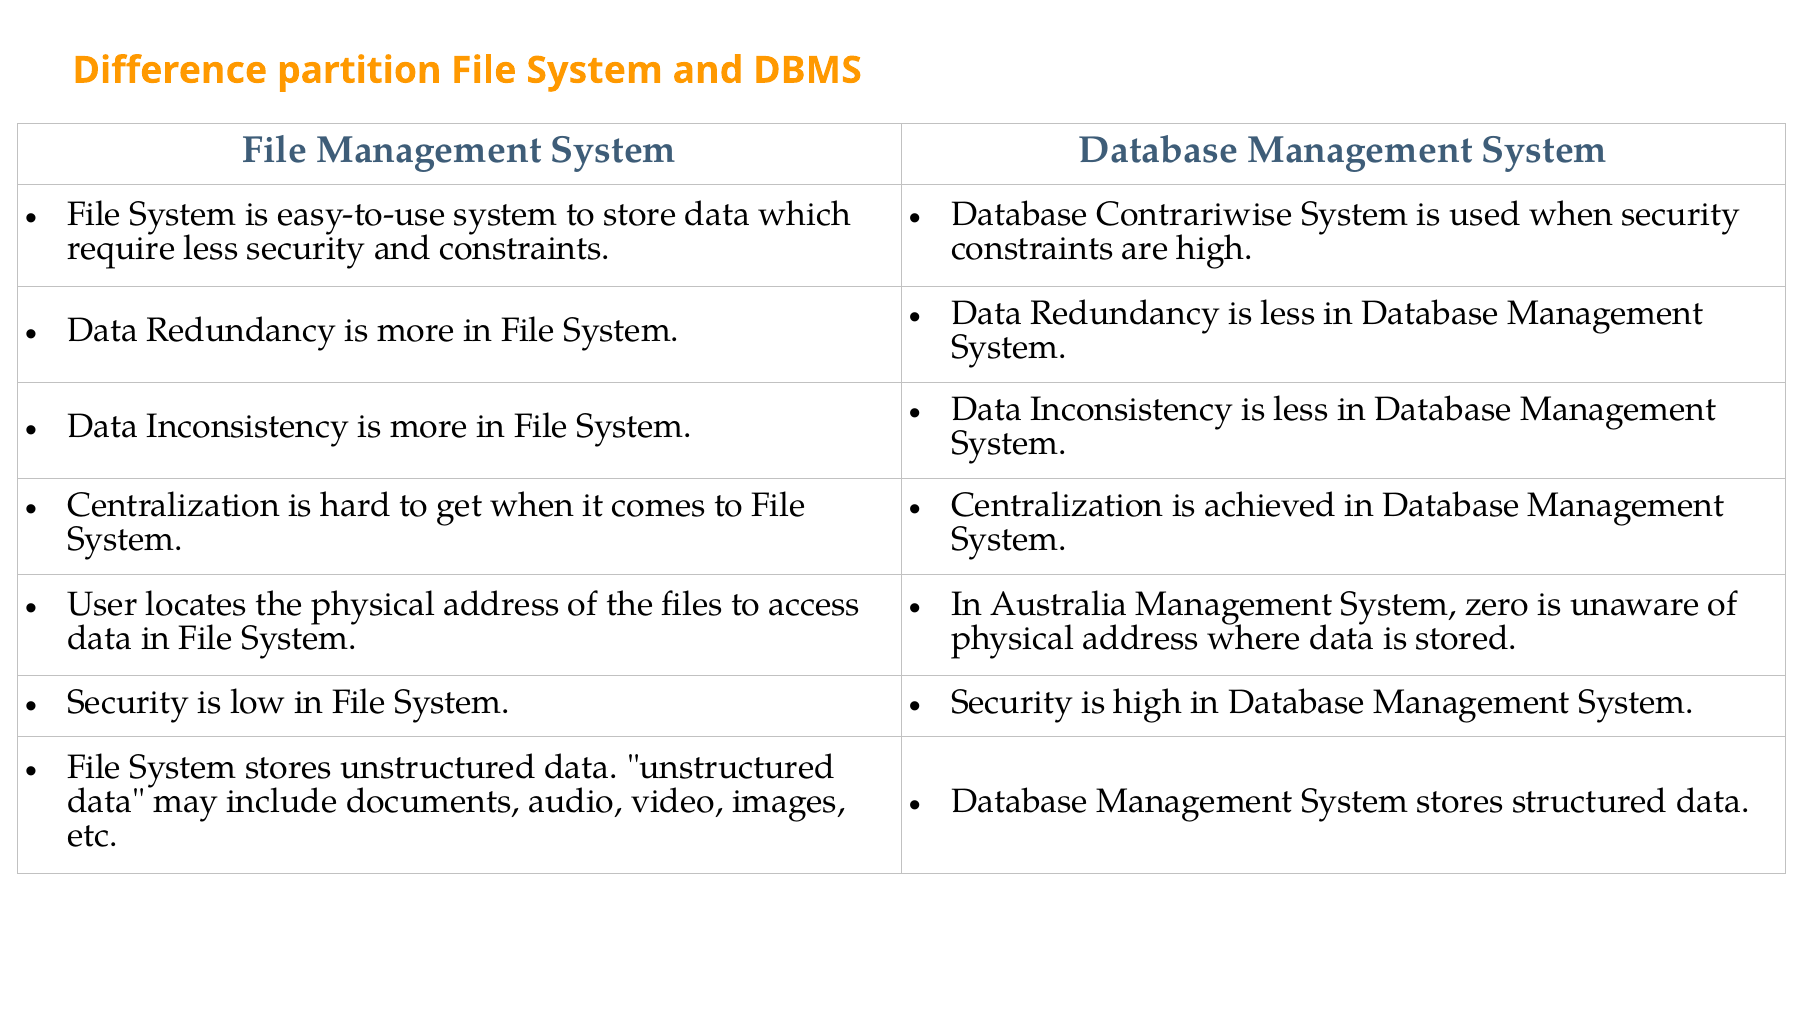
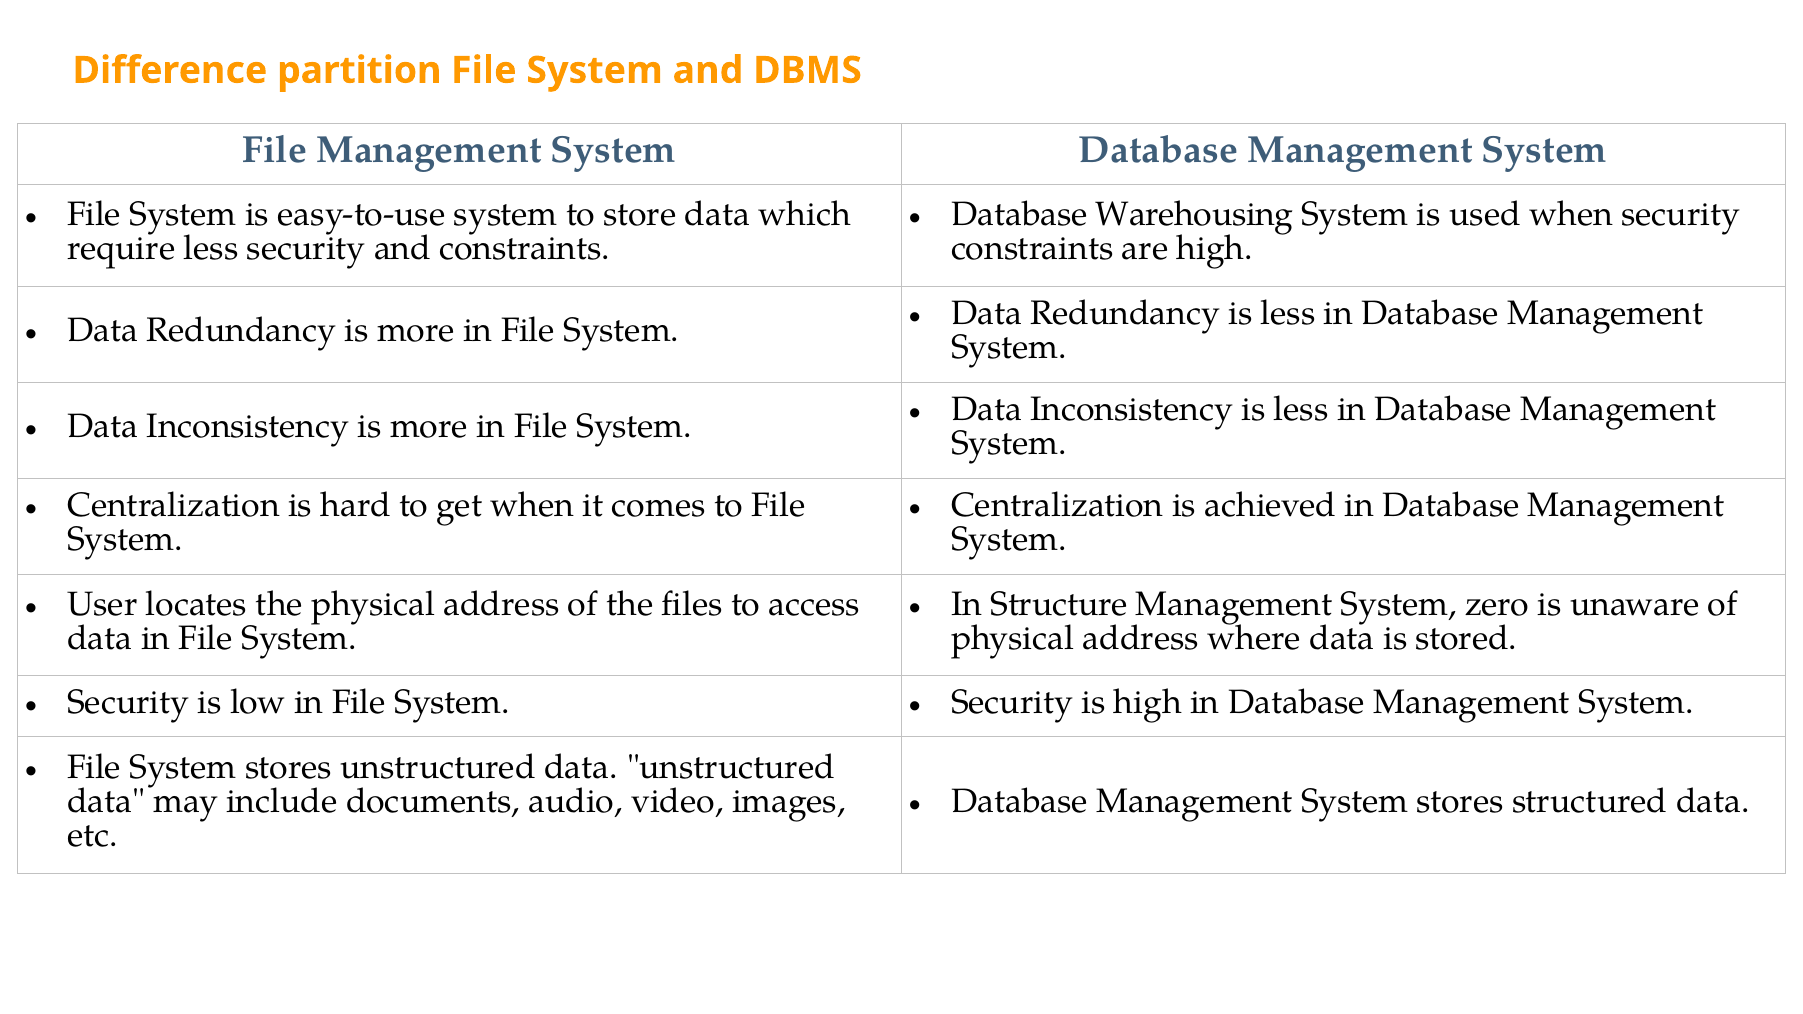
Contrariwise: Contrariwise -> Warehousing
Australia: Australia -> Structure
